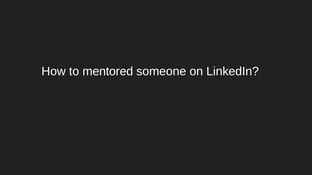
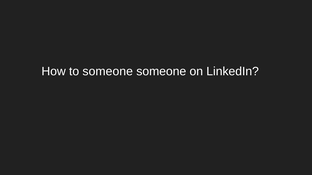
to mentored: mentored -> someone
